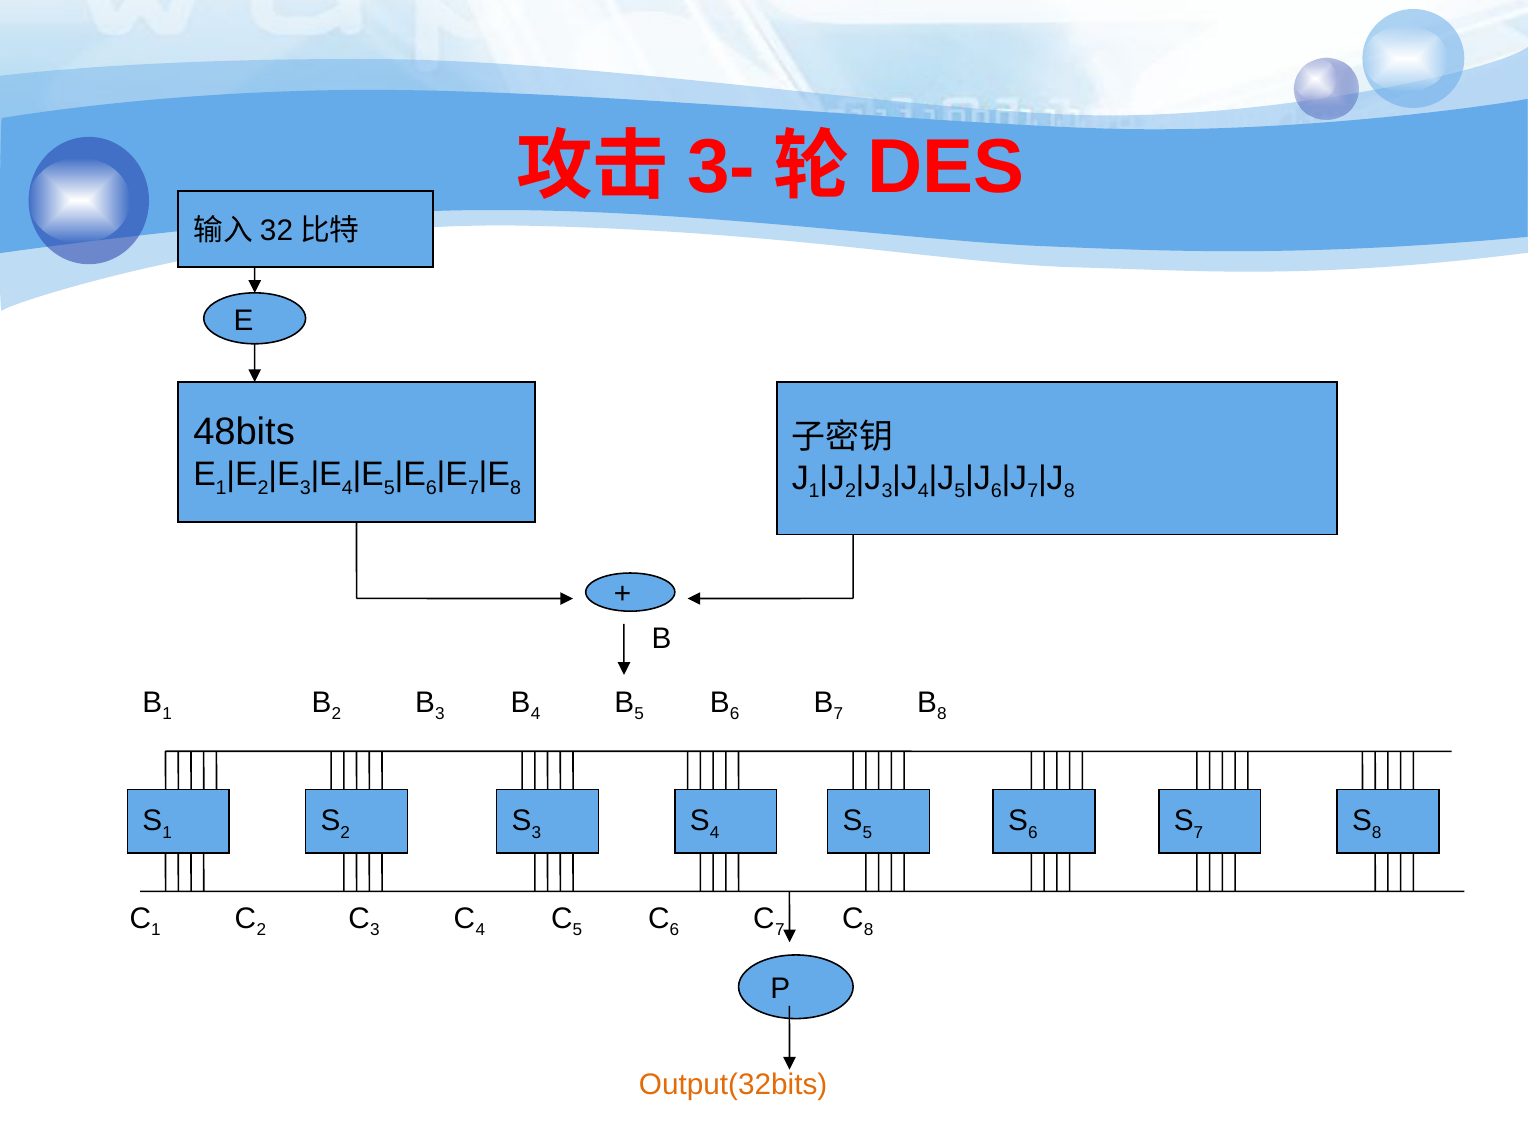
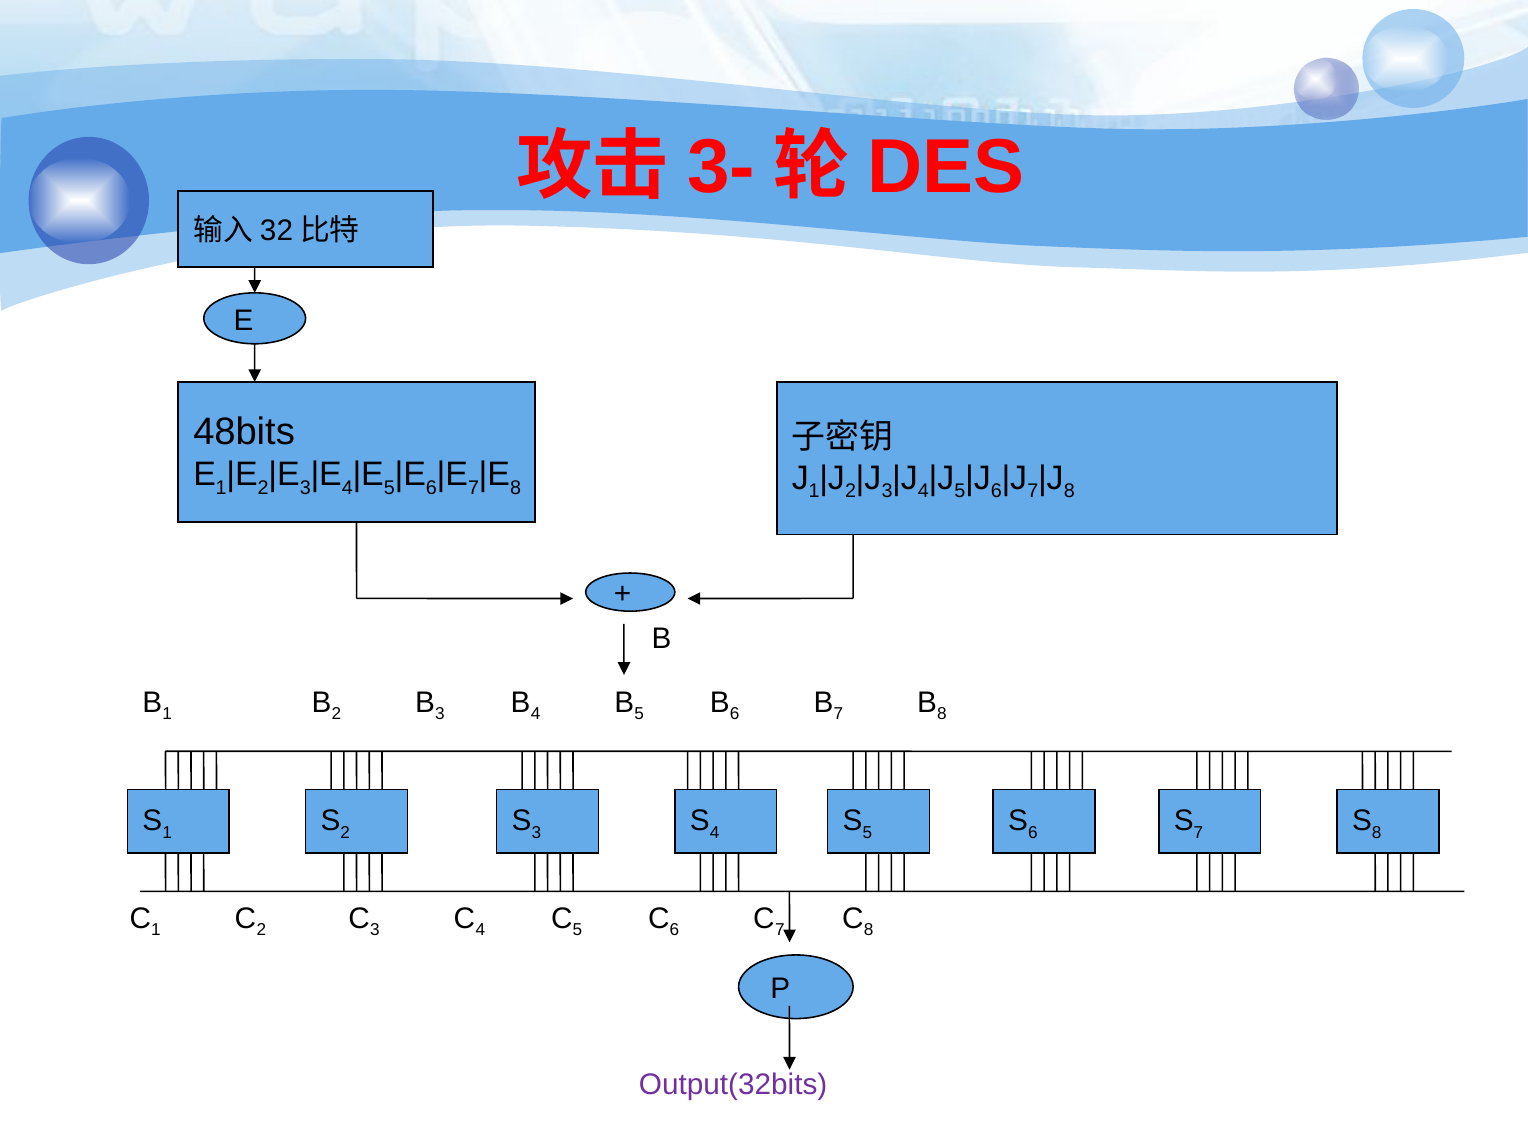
Output(32bits colour: orange -> purple
